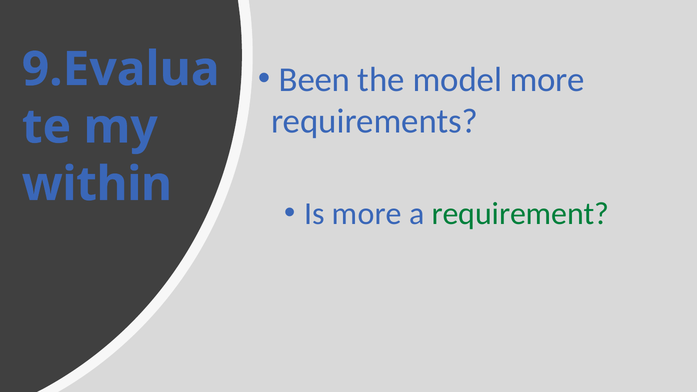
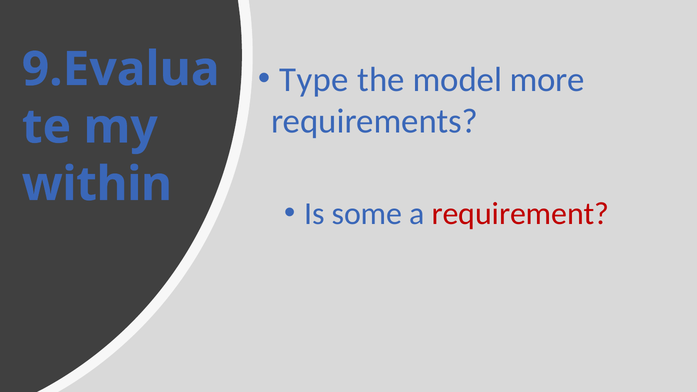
Been: Been -> Type
Is more: more -> some
requirement colour: green -> red
